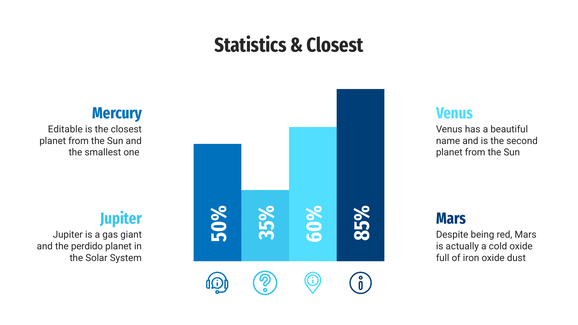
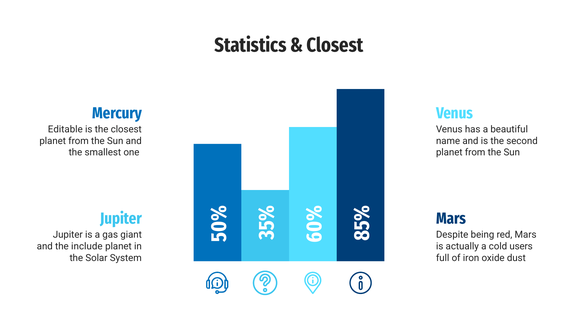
perdido: perdido -> include
cold oxide: oxide -> users
